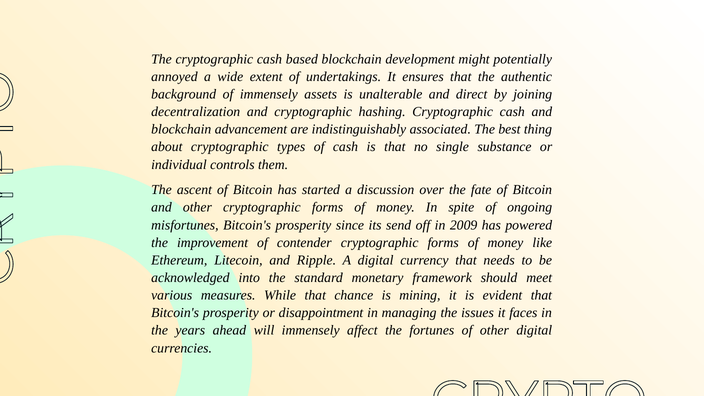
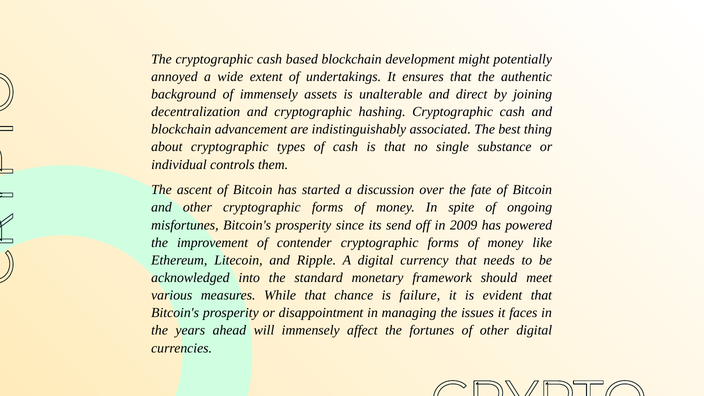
mining: mining -> failure
